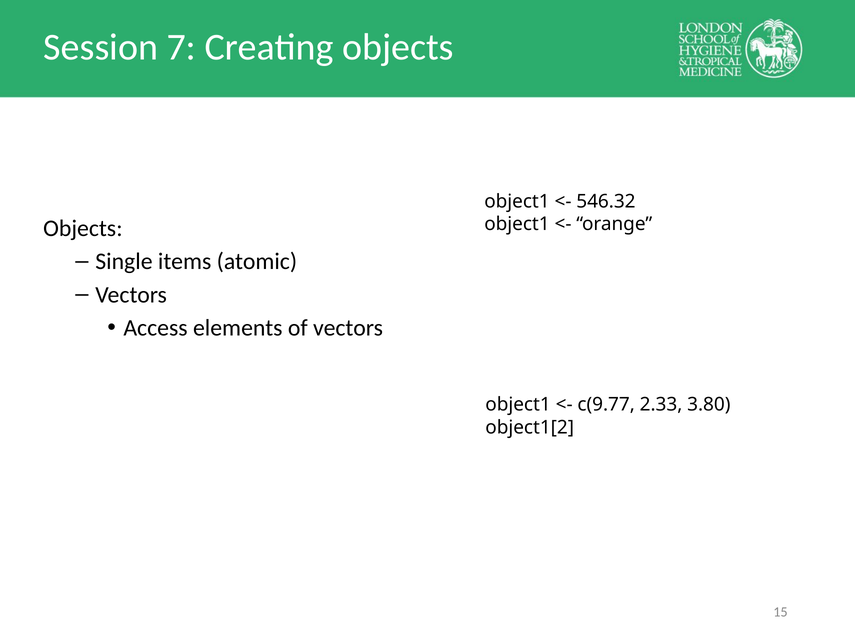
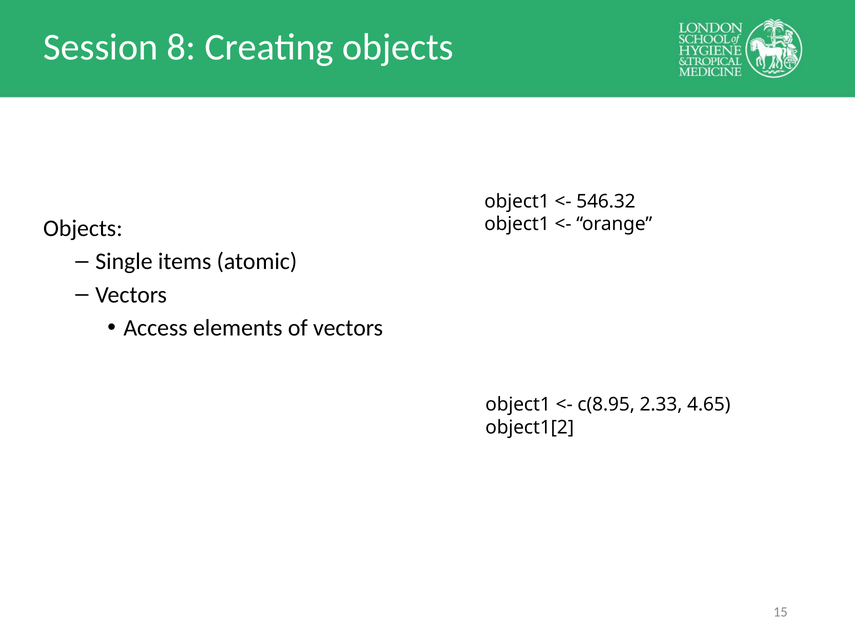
7: 7 -> 8
c(9.77: c(9.77 -> c(8.95
3.80: 3.80 -> 4.65
